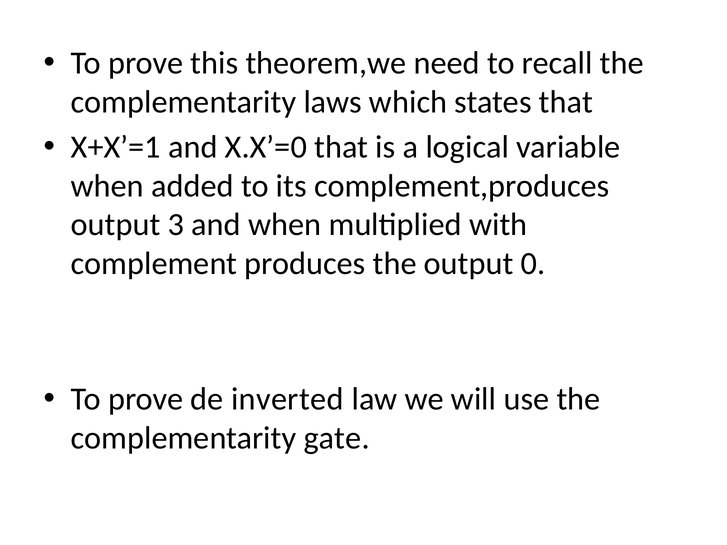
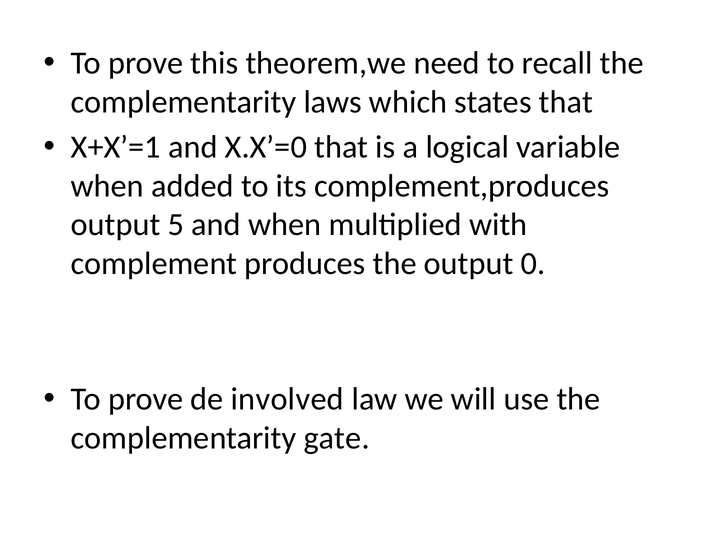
3: 3 -> 5
inverted: inverted -> involved
